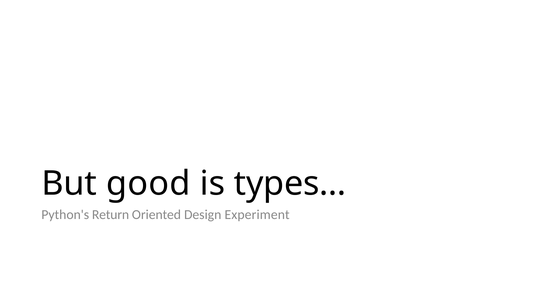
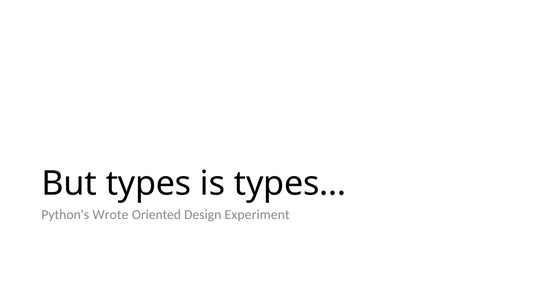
good: good -> types
Return: Return -> Wrote
